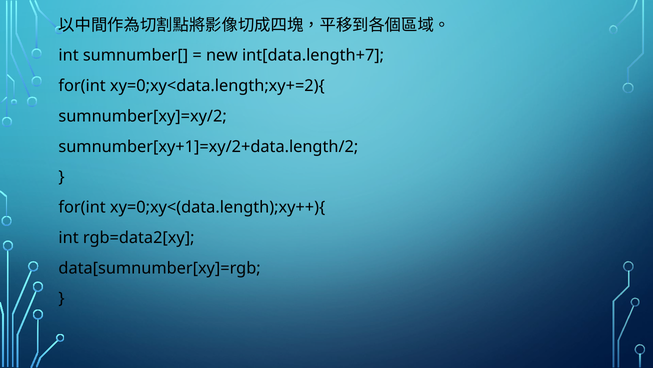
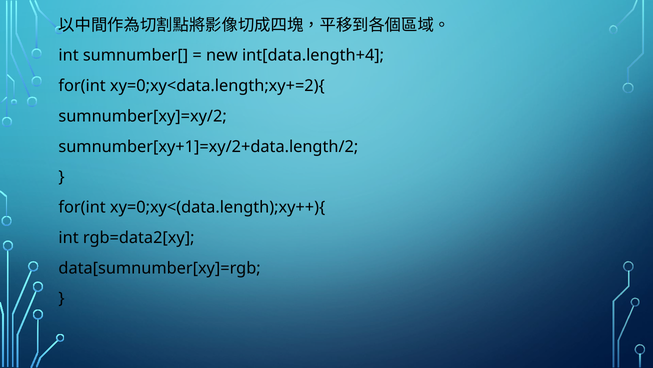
int[data.length+7: int[data.length+7 -> int[data.length+4
